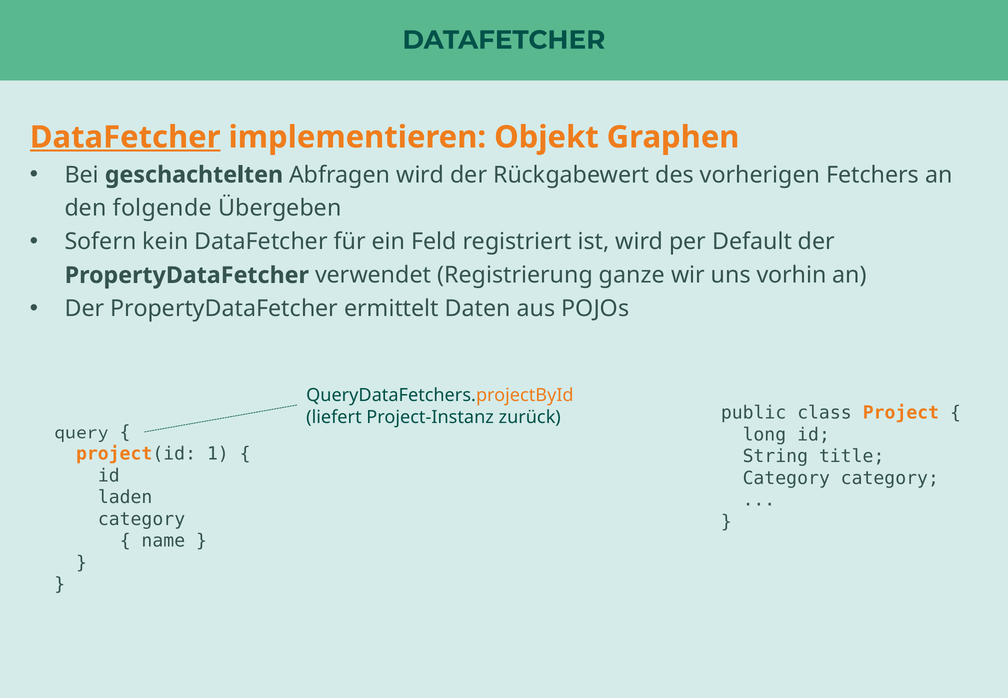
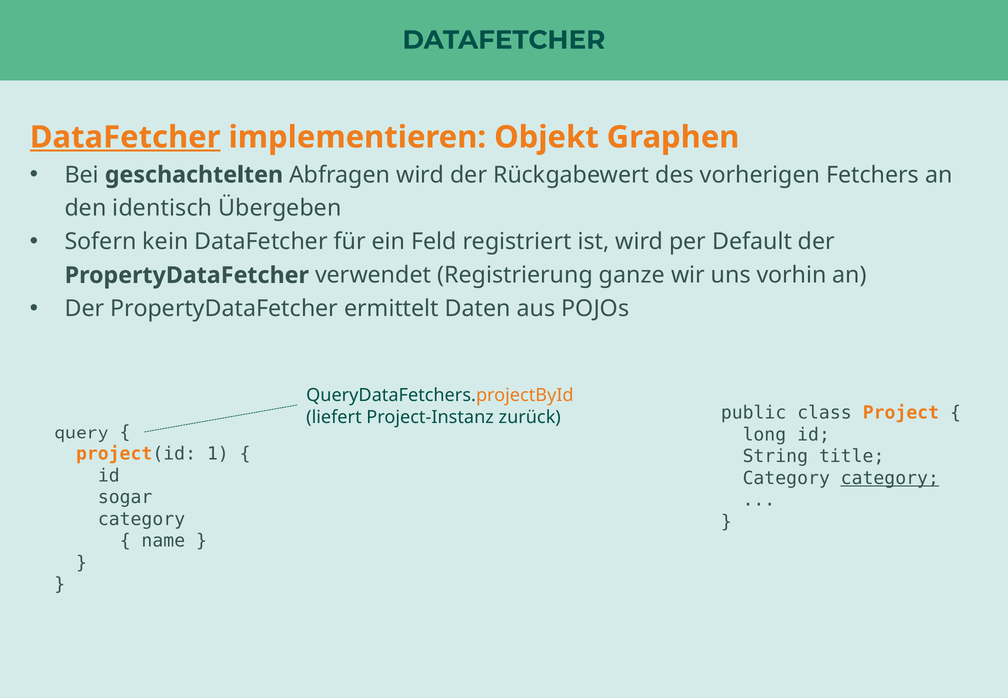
folgende: folgende -> identisch
category at (890, 478) underline: none -> present
laden: laden -> sogar
